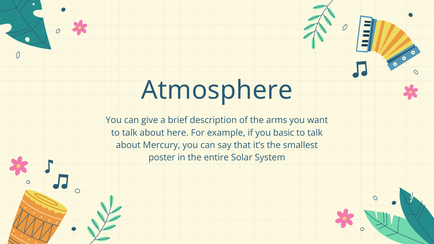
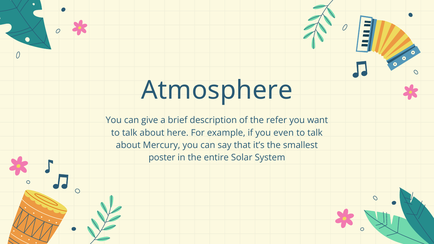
arms: arms -> refer
basic: basic -> even
